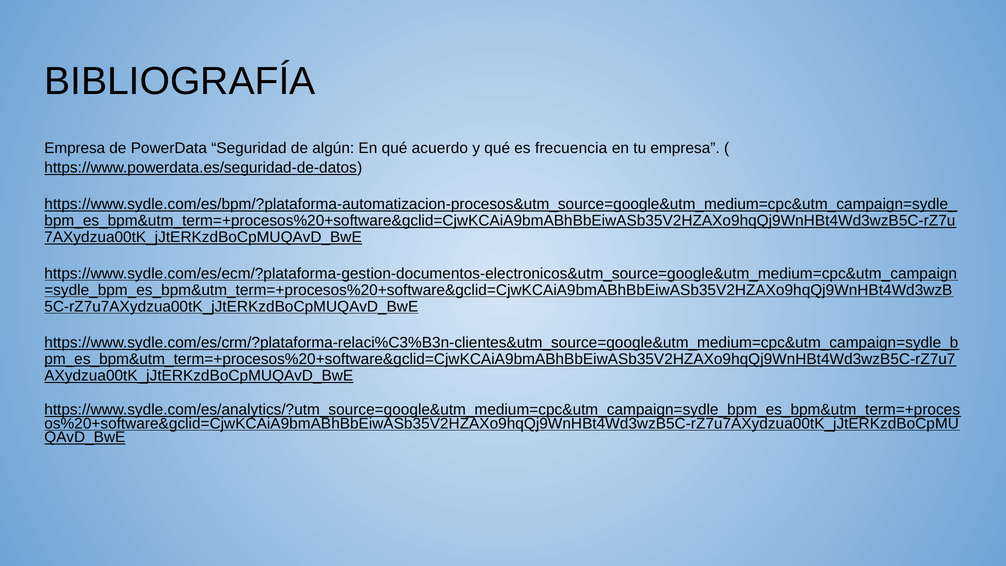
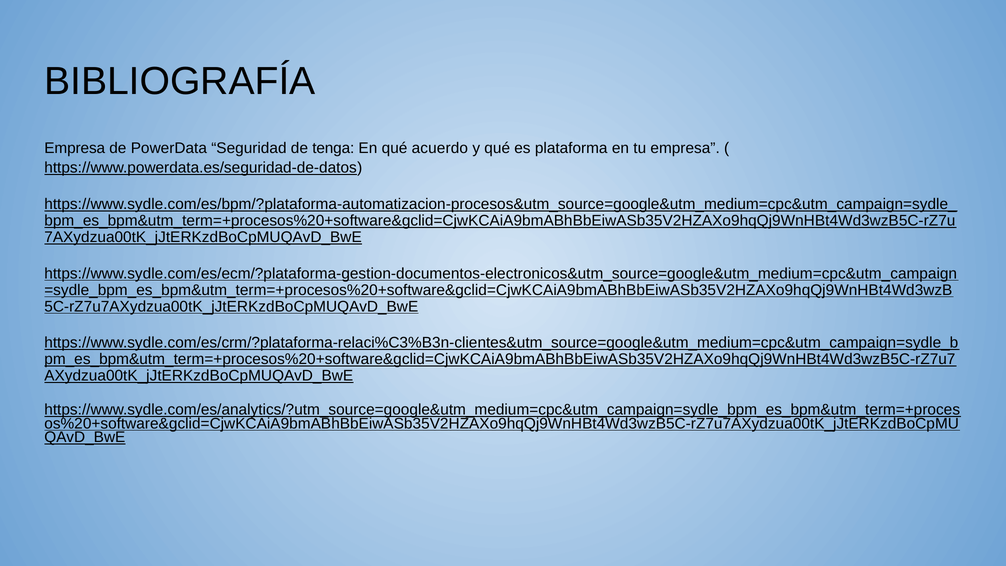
algún: algún -> tenga
frecuencia: frecuencia -> plataforma
